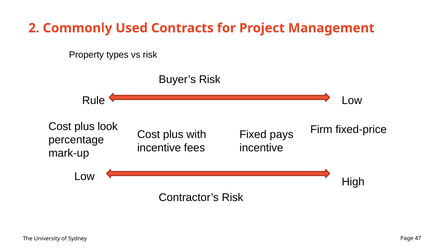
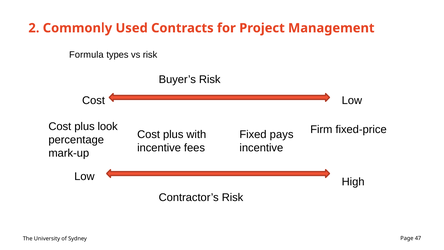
Property: Property -> Formula
Rule at (94, 100): Rule -> Cost
